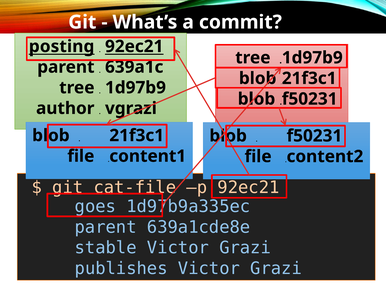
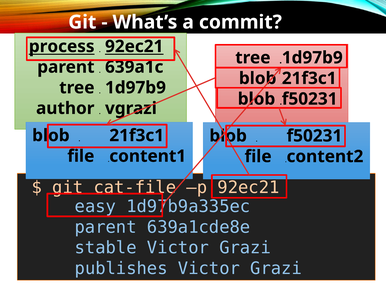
posting: posting -> process
goes: goes -> easy
